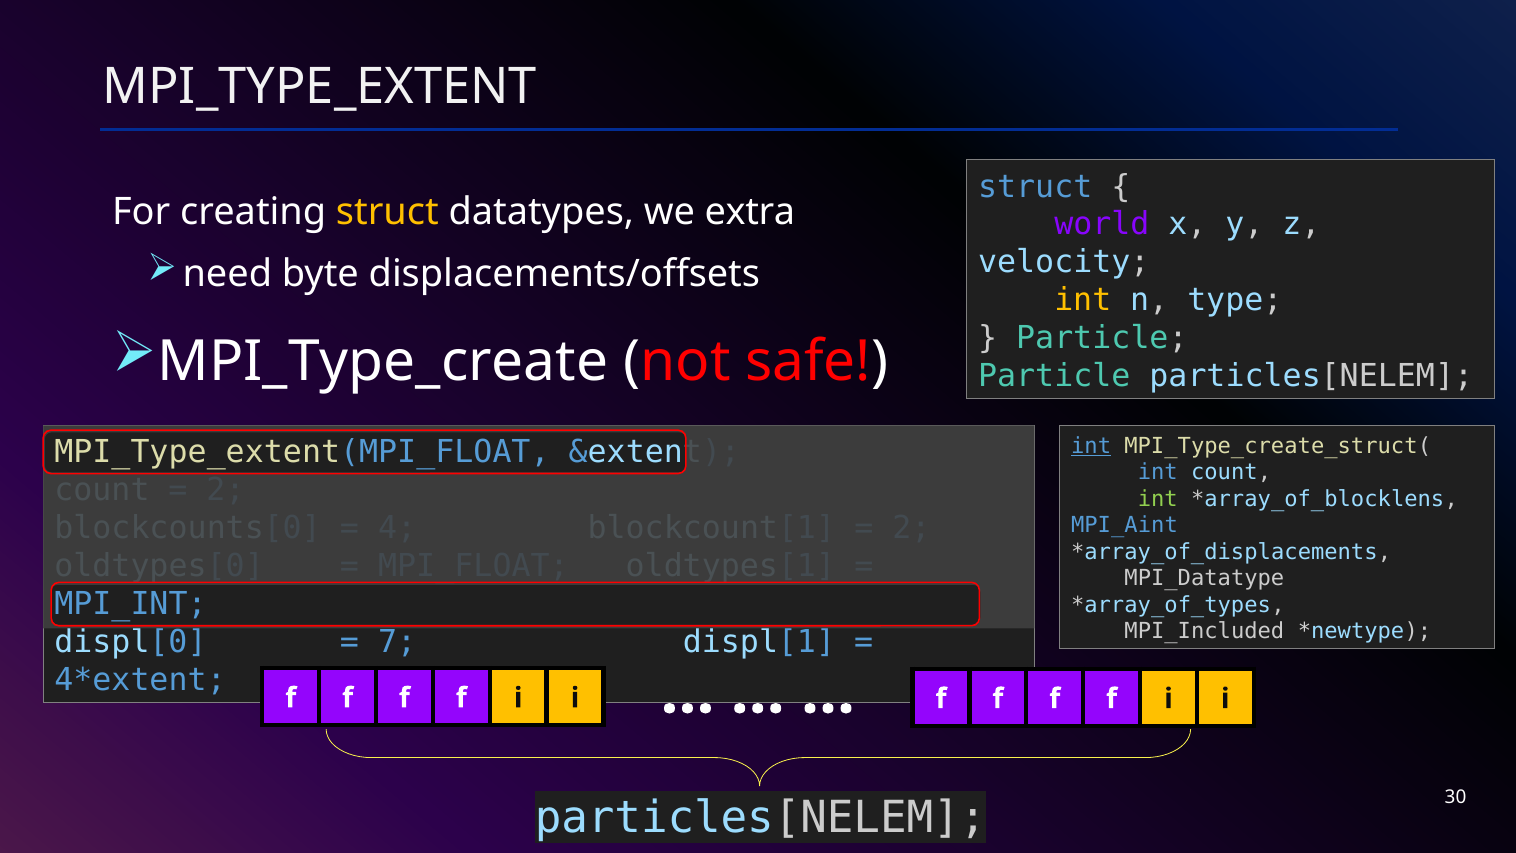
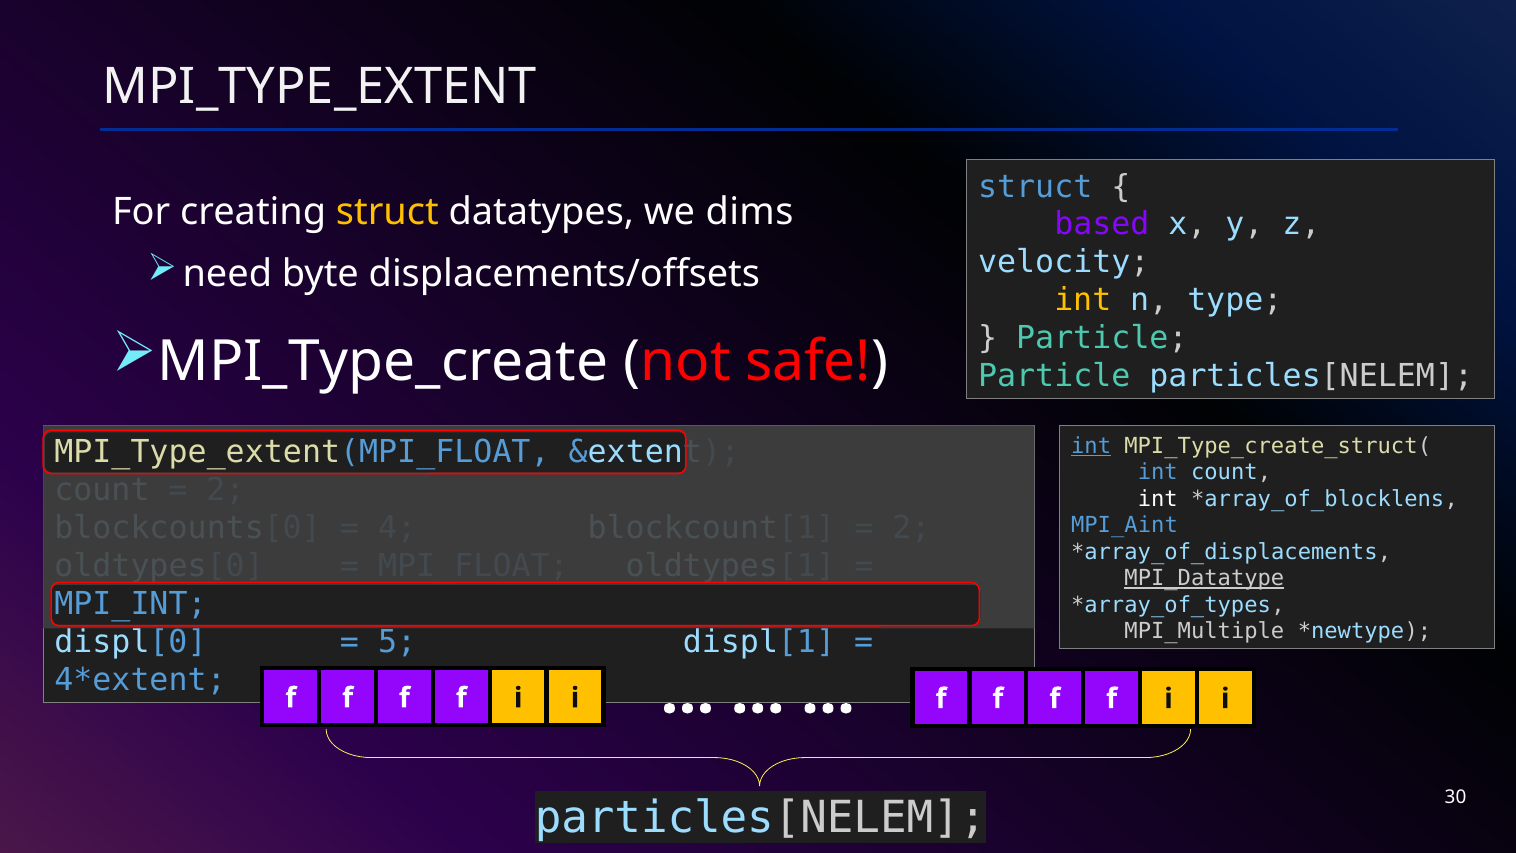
extra: extra -> dims
world: world -> based
int at (1158, 499) colour: light green -> white
MPI_Datatype underline: none -> present
MPI_Included: MPI_Included -> MPI_Multiple
7: 7 -> 5
